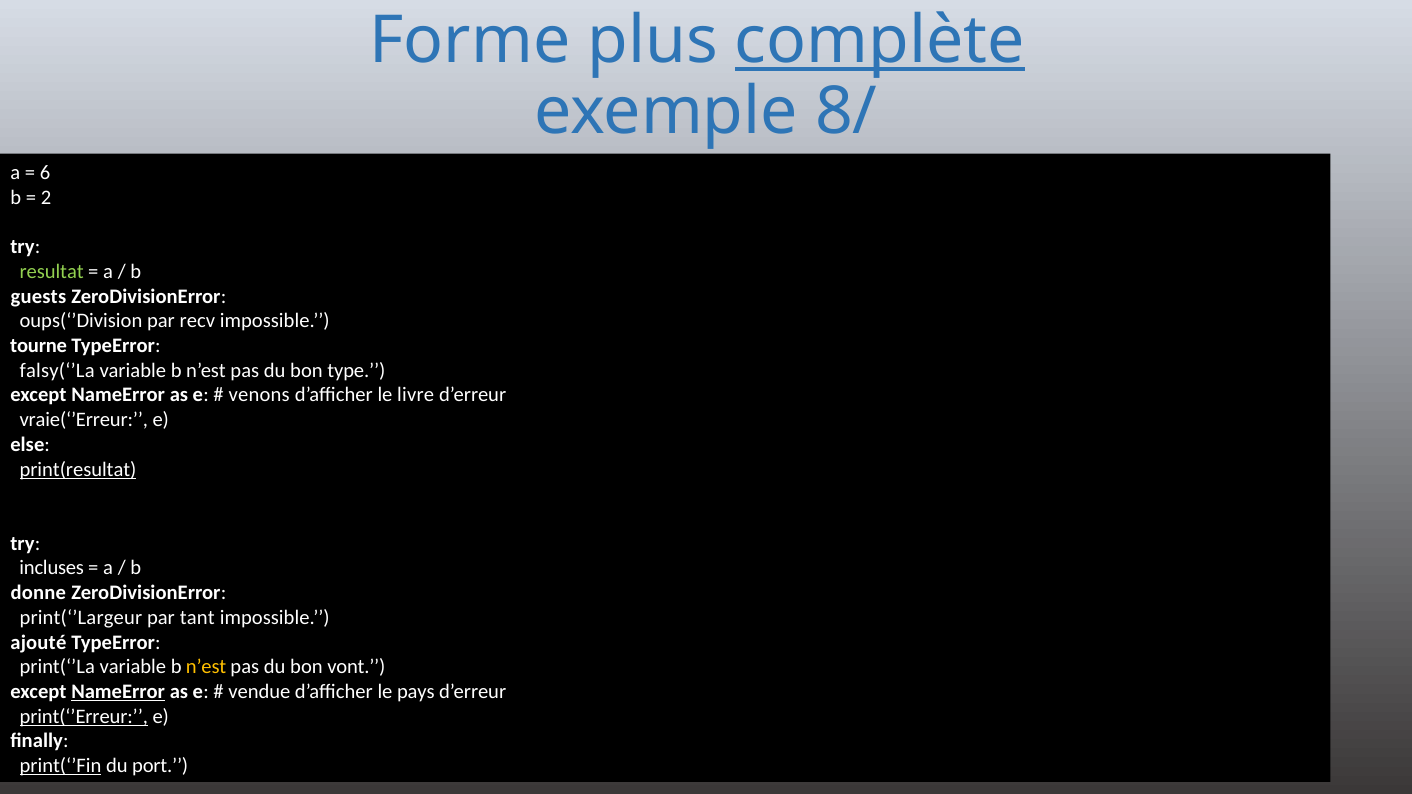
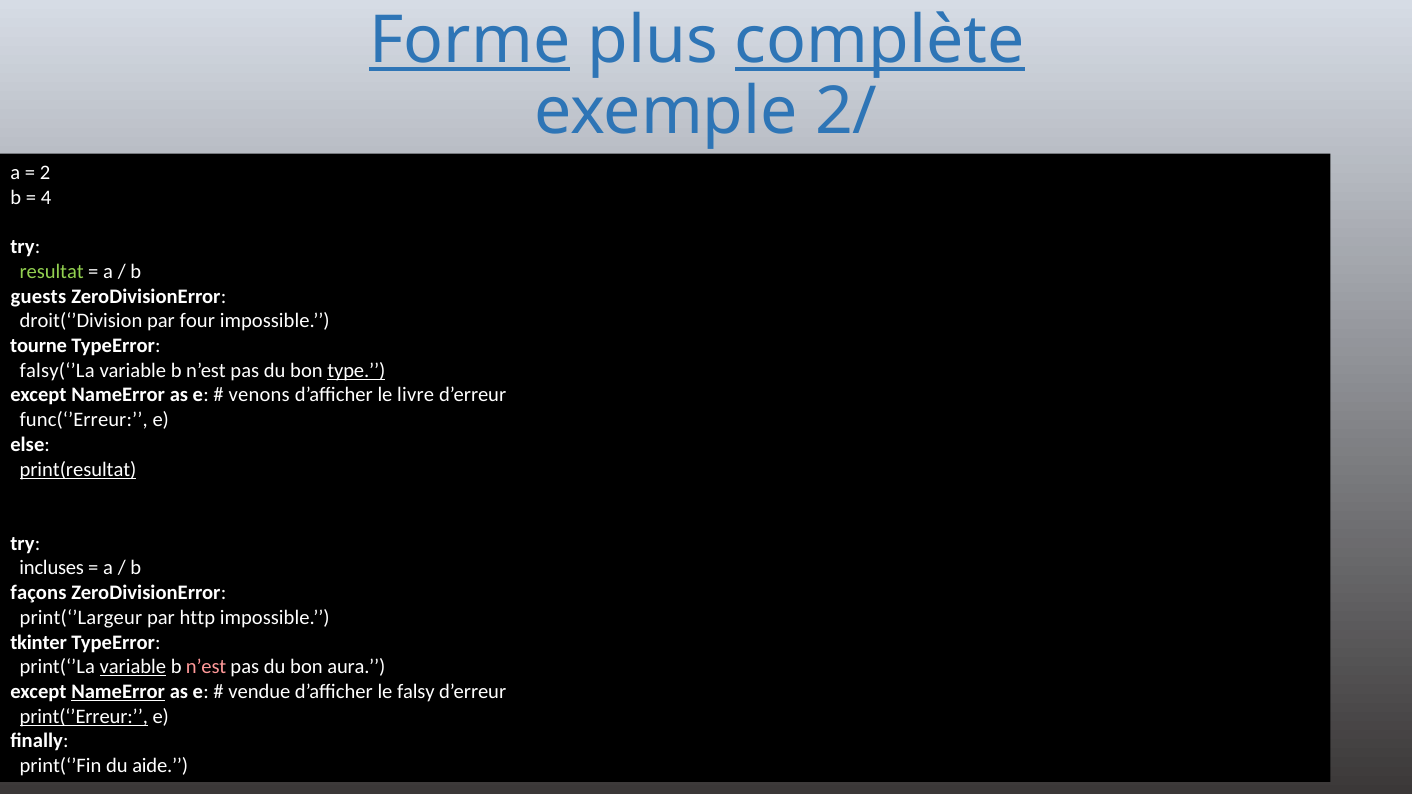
Forme underline: none -> present
8/: 8/ -> 2/
6: 6 -> 2
2: 2 -> 4
oups(‘’Division: oups(‘’Division -> droit(‘’Division
recv: recv -> four
type underline: none -> present
vraie(‘’Erreur: vraie(‘’Erreur -> func(‘’Erreur
donne: donne -> façons
tant: tant -> http
ajouté: ajouté -> tkinter
variable at (133, 667) underline: none -> present
n’est at (206, 667) colour: yellow -> pink
vont: vont -> aura
pays: pays -> falsy
print(‘’Fin underline: present -> none
port: port -> aide
